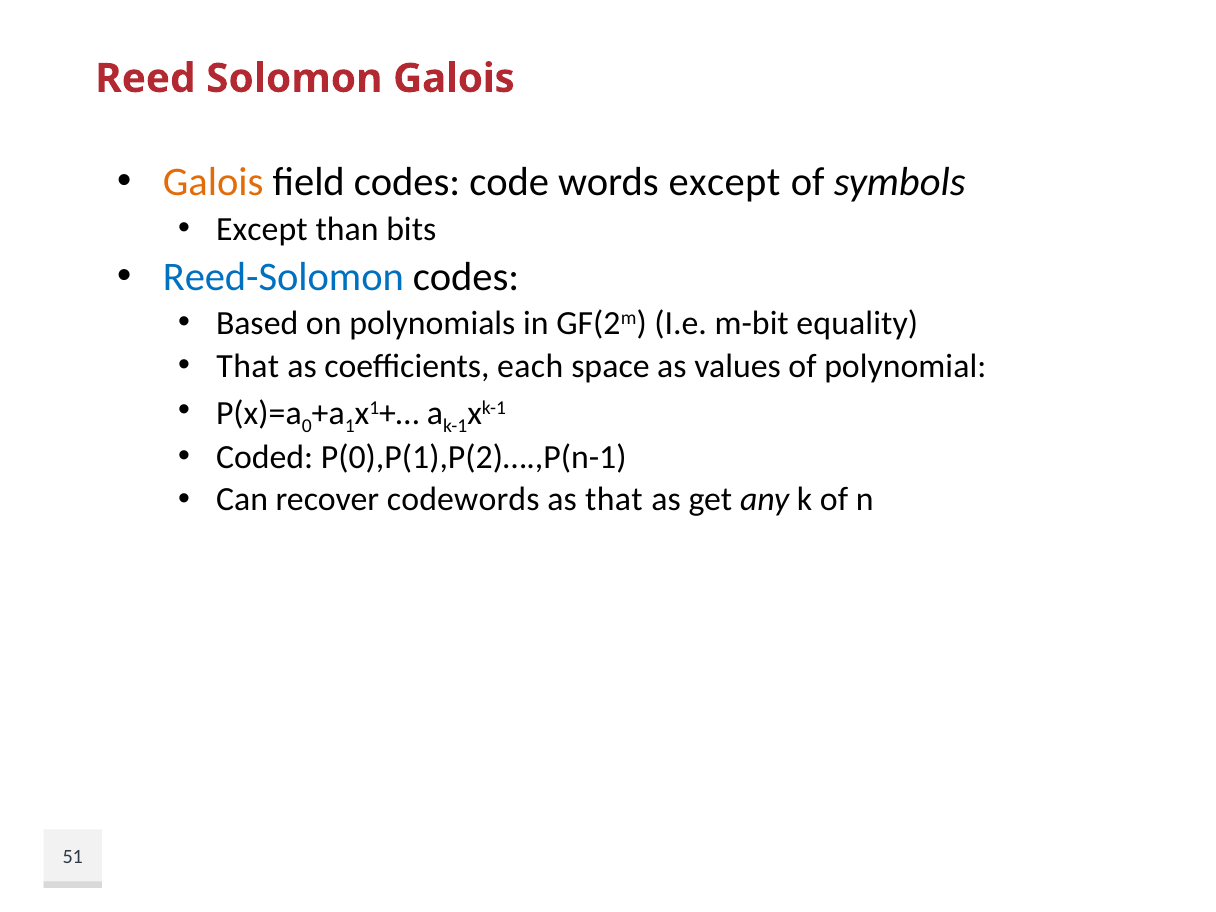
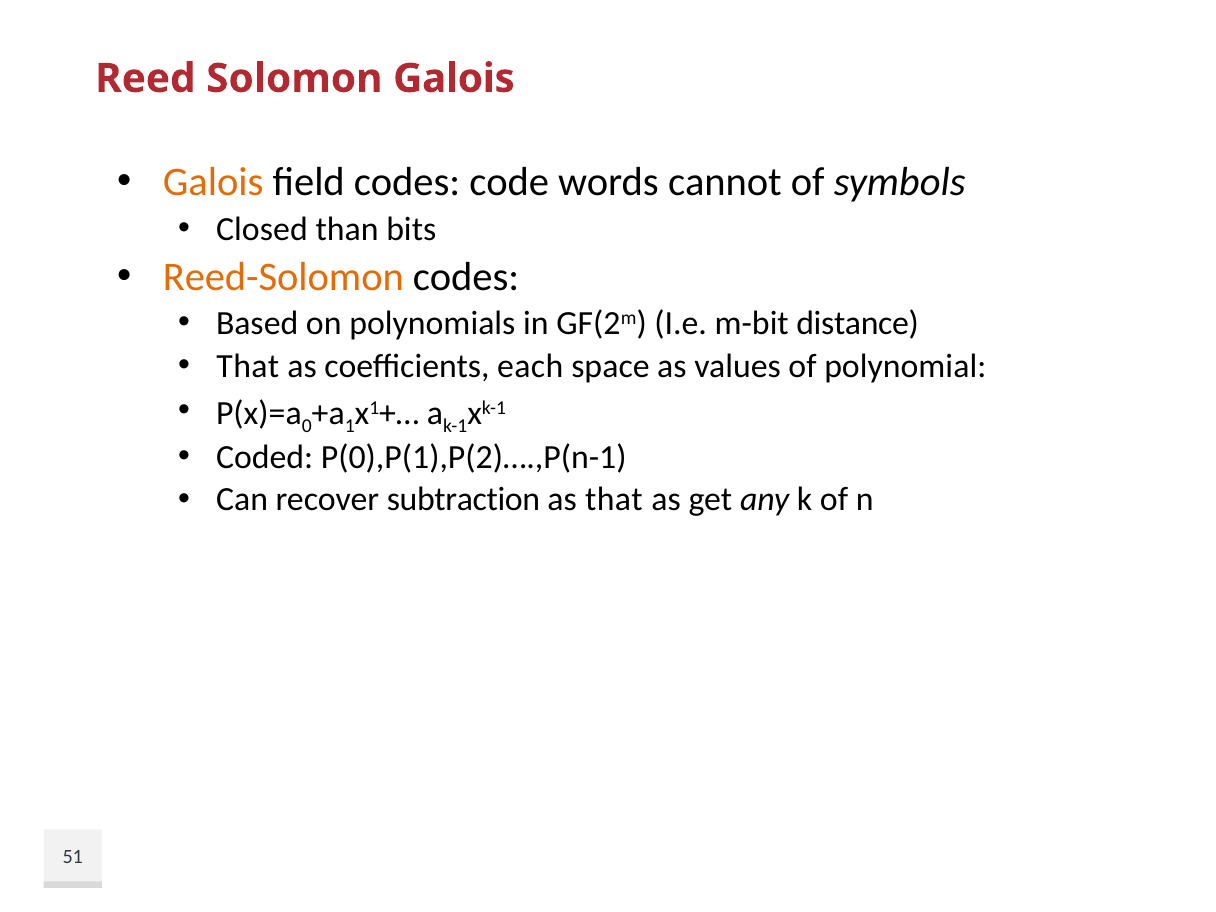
words except: except -> cannot
Except at (262, 229): Except -> Closed
Reed-Solomon colour: blue -> orange
equality: equality -> distance
codewords: codewords -> subtraction
